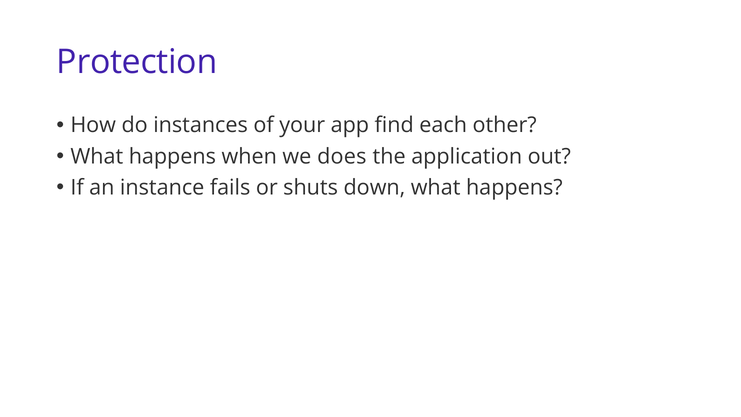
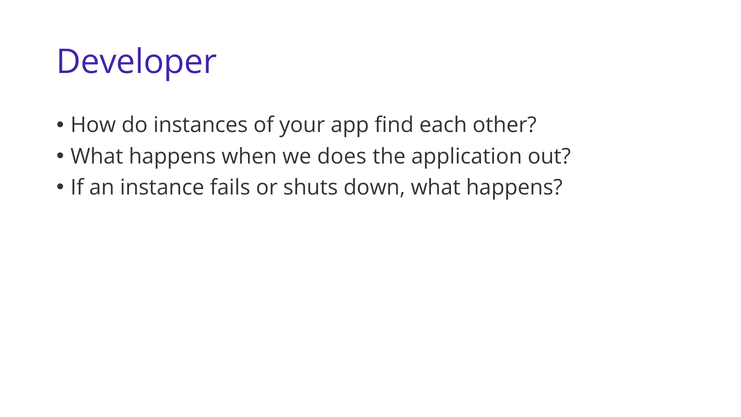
Protection: Protection -> Developer
